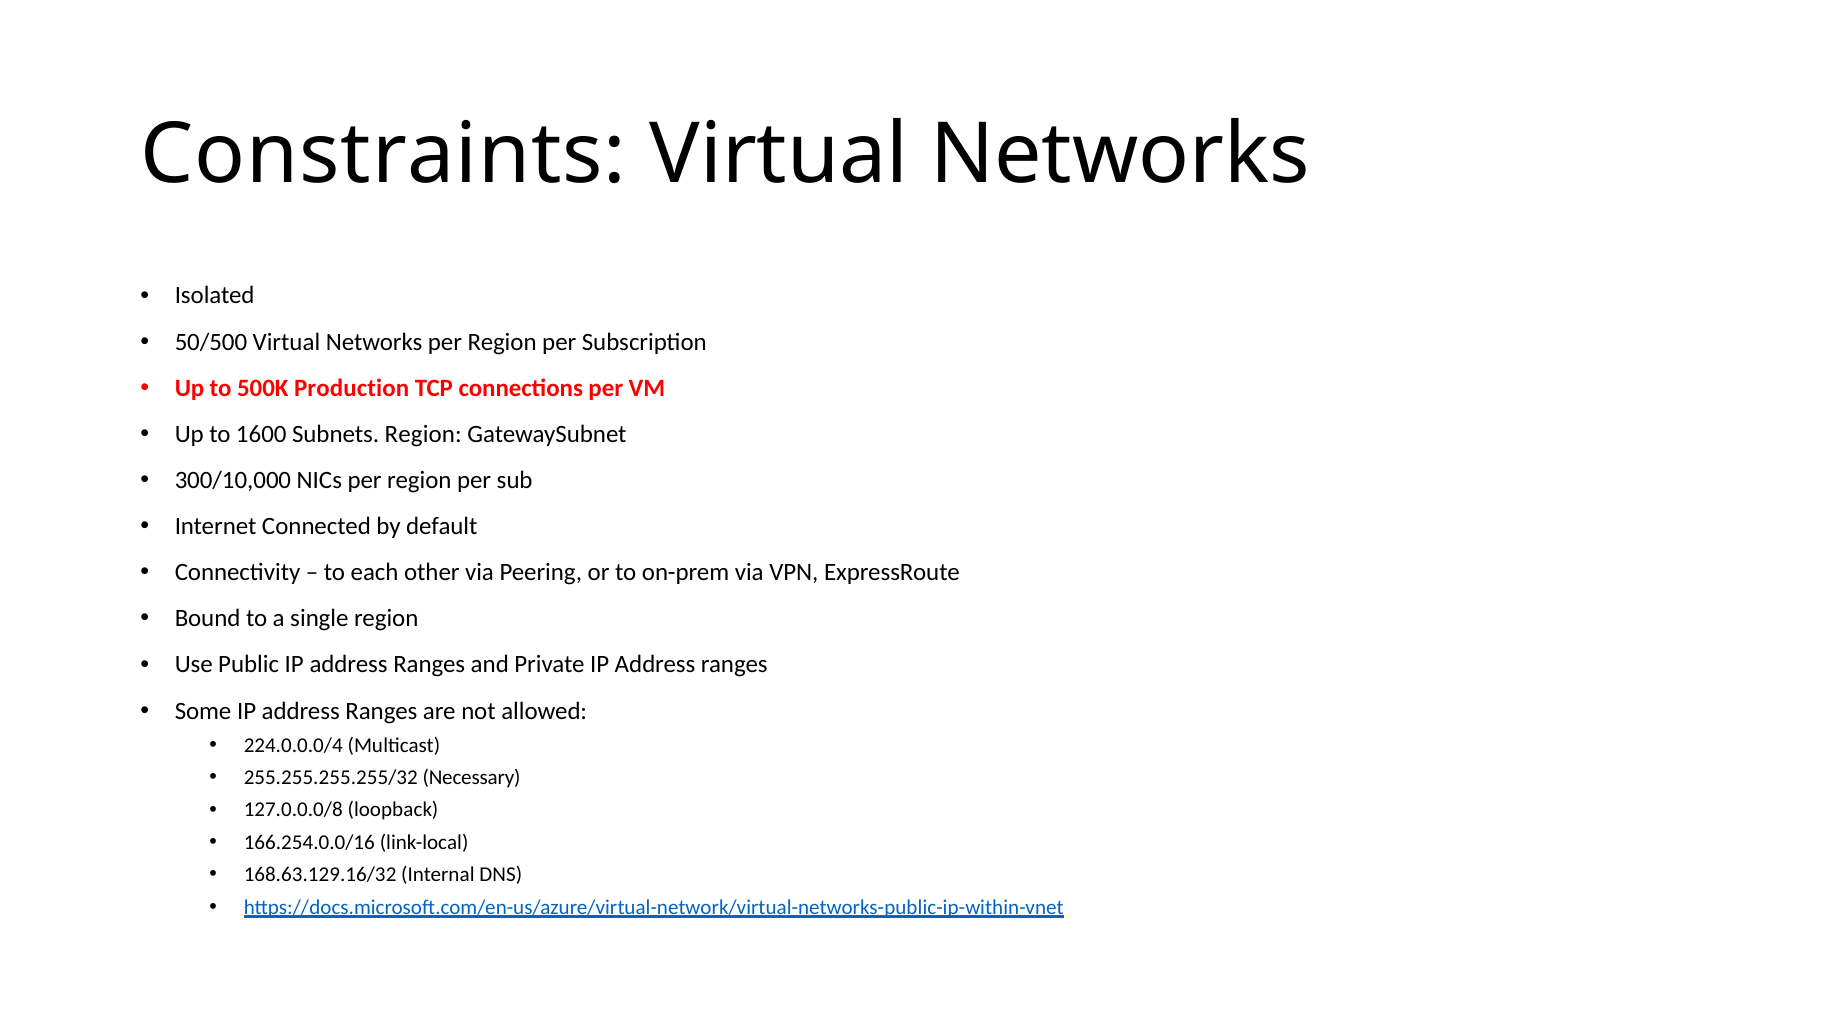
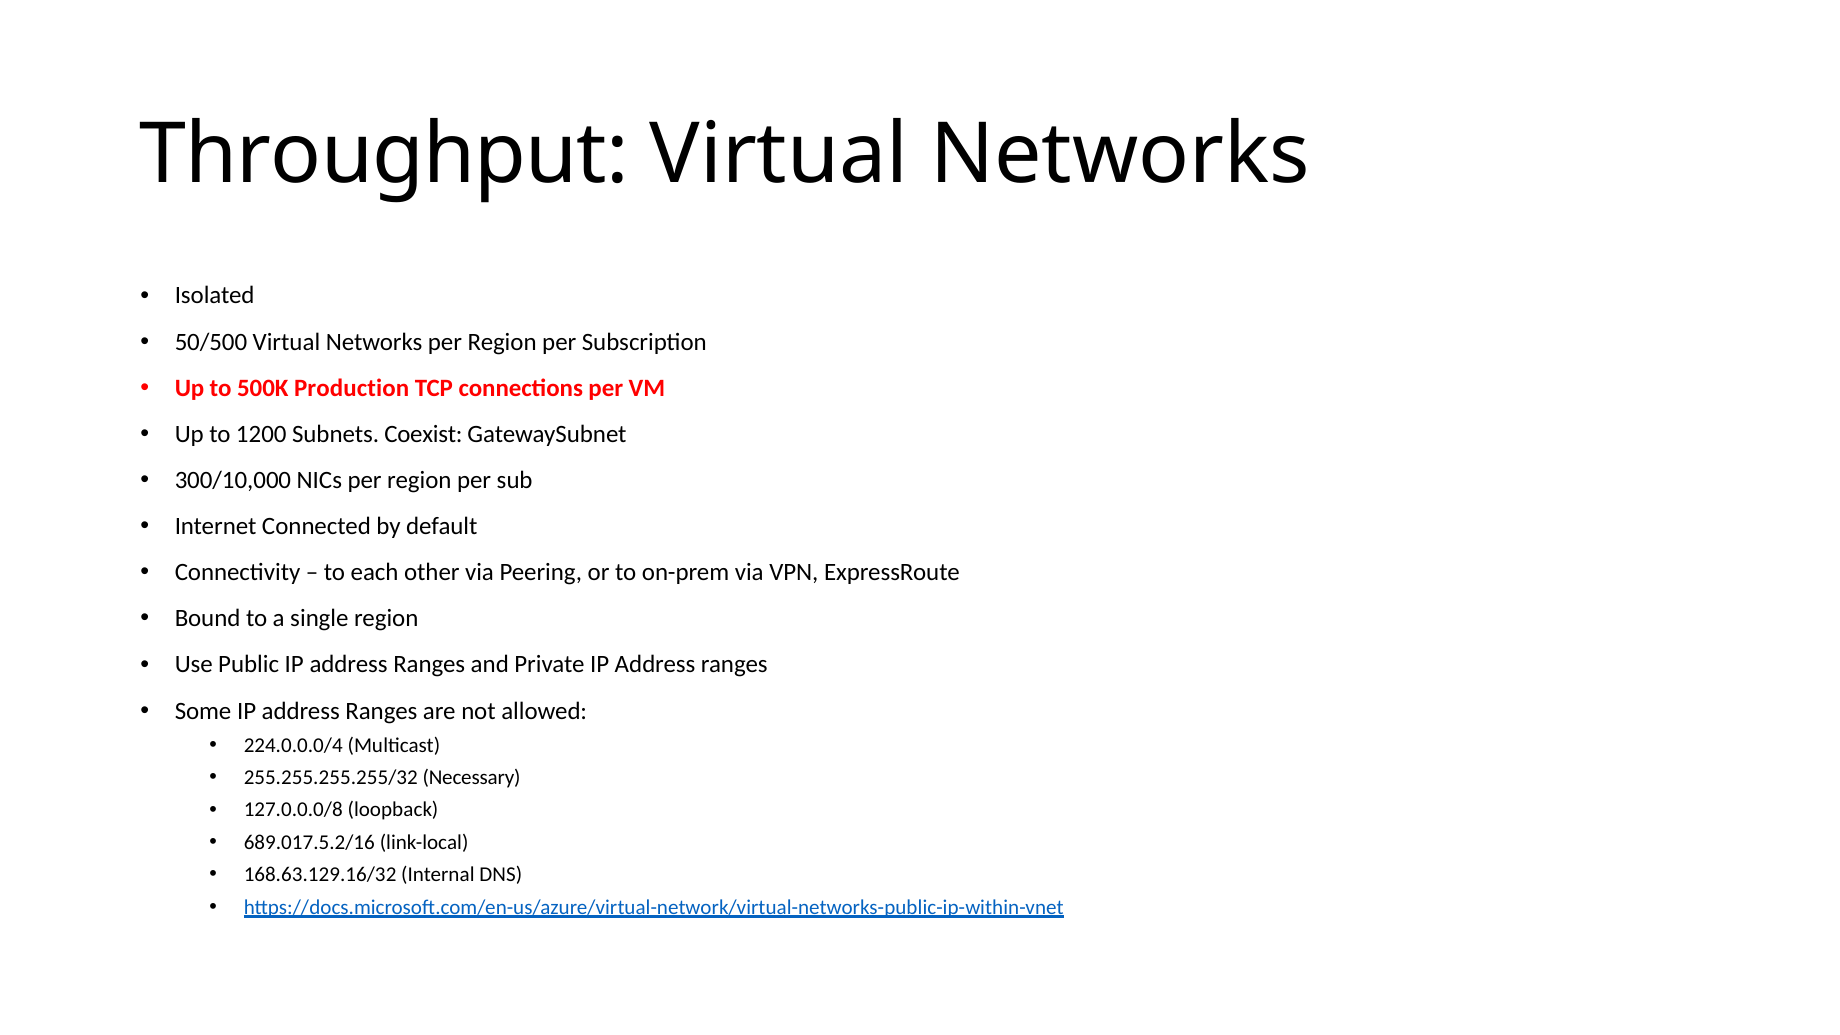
Constraints: Constraints -> Throughput
1600: 1600 -> 1200
Subnets Region: Region -> Coexist
166.254.0.0/16: 166.254.0.0/16 -> 689.017.5.2/16
